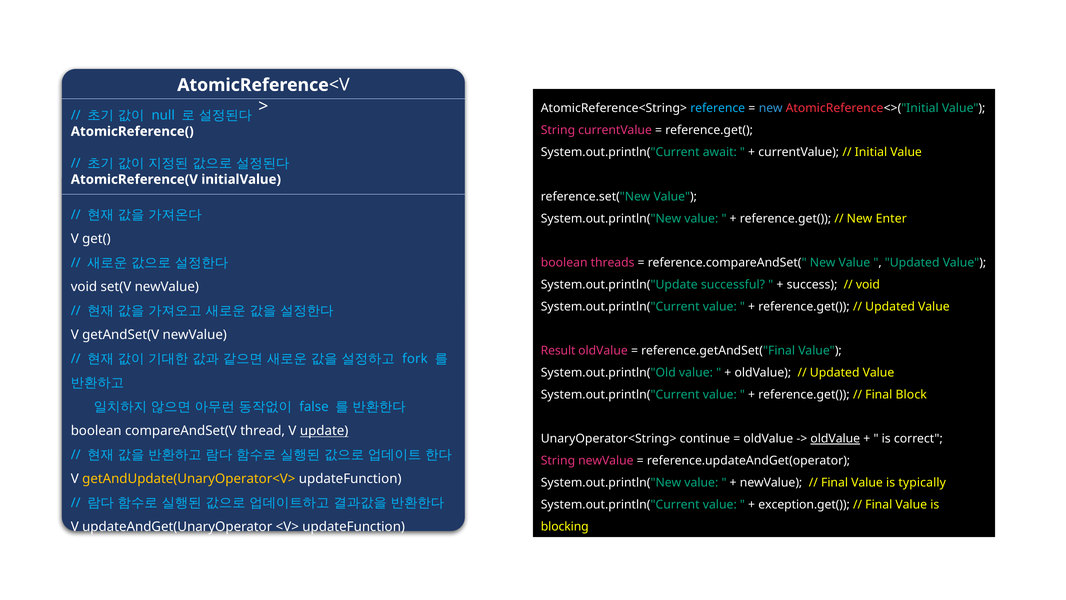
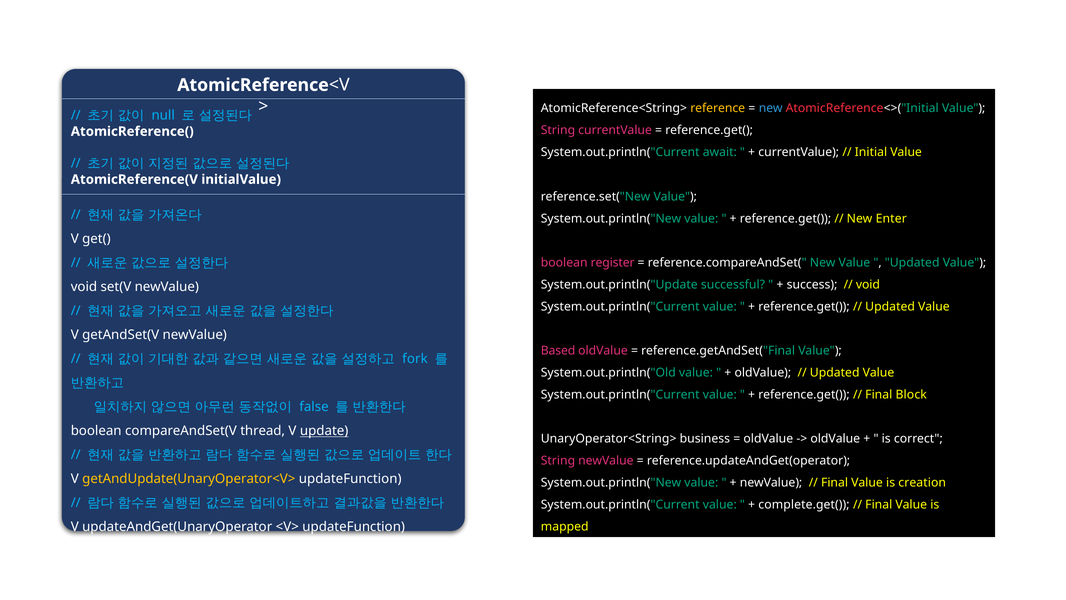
reference colour: light blue -> yellow
threads: threads -> register
Result: Result -> Based
continue: continue -> business
oldValue at (835, 438) underline: present -> none
typically: typically -> creation
exception.get(: exception.get( -> complete.get(
blocking: blocking -> mapped
